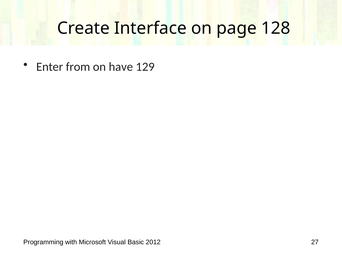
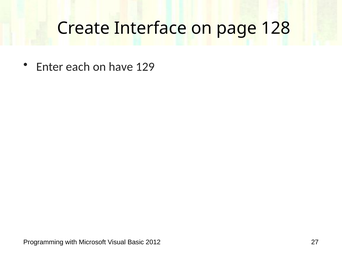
from: from -> each
